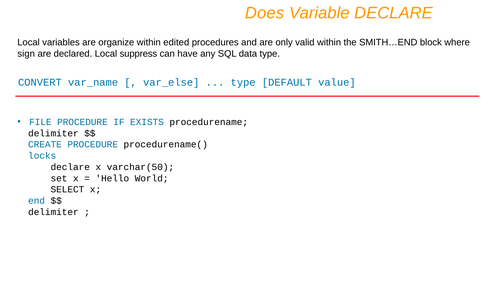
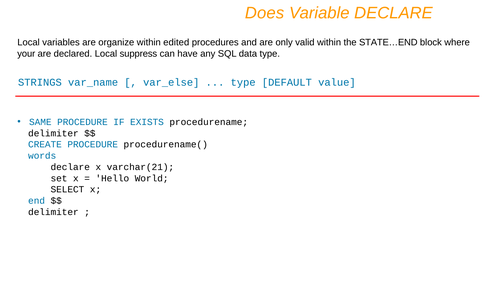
SMITH…END: SMITH…END -> STATE…END
sign: sign -> your
CONVERT: CONVERT -> STRINGS
FILE: FILE -> SAME
locks: locks -> words
varchar(50: varchar(50 -> varchar(21
